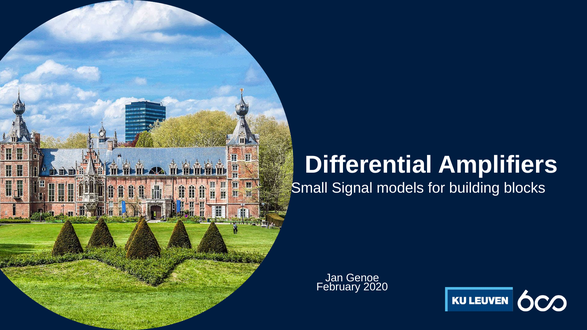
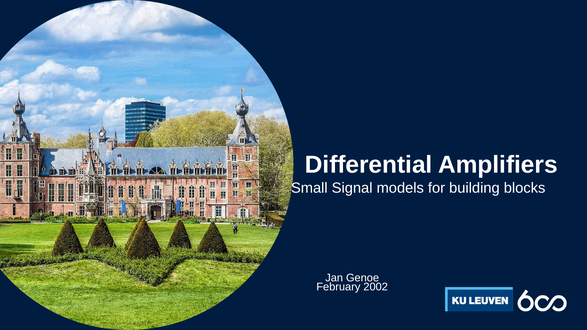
2020: 2020 -> 2002
